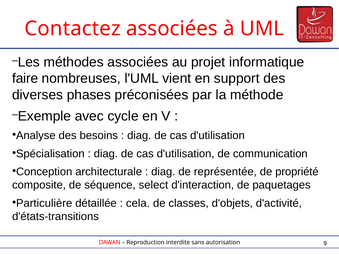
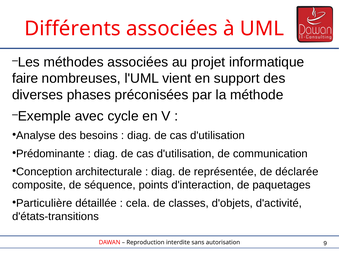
Contactez: Contactez -> Différents
Spécialisation: Spécialisation -> Prédominante
propriété: propriété -> déclarée
select: select -> points
